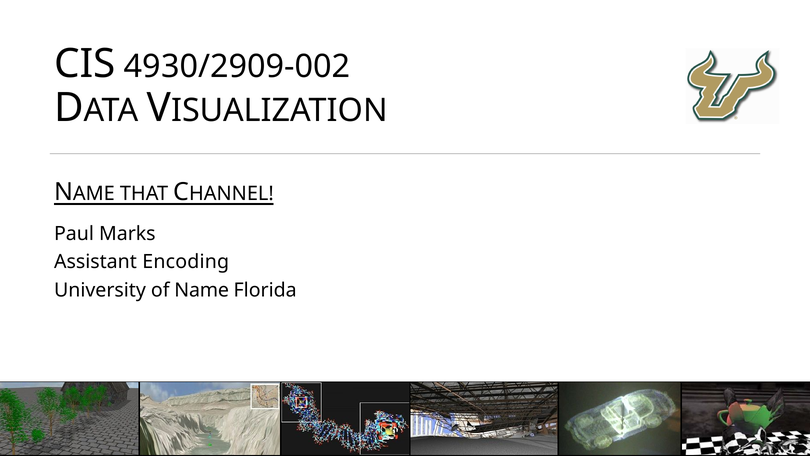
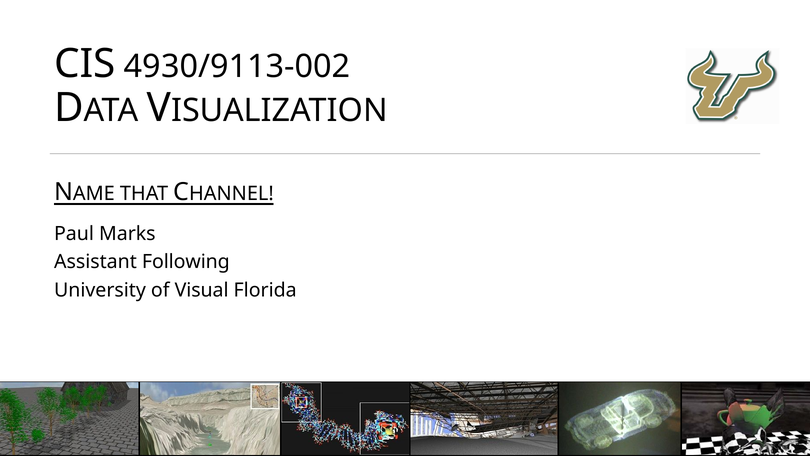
4930/2909-002: 4930/2909-002 -> 4930/9113-002
Encoding: Encoding -> Following
Name: Name -> Visual
